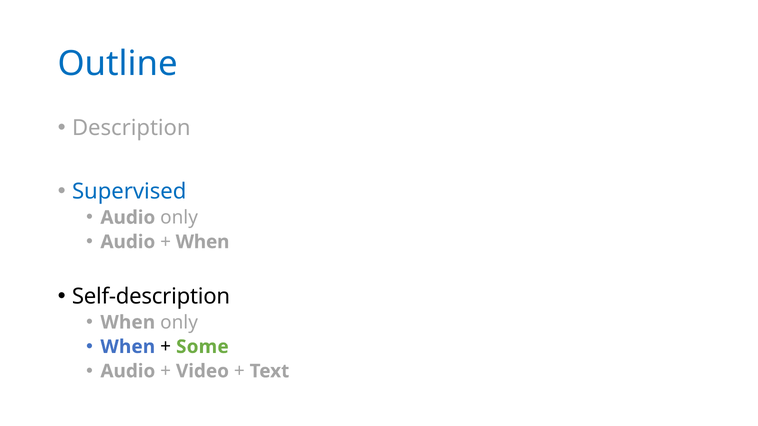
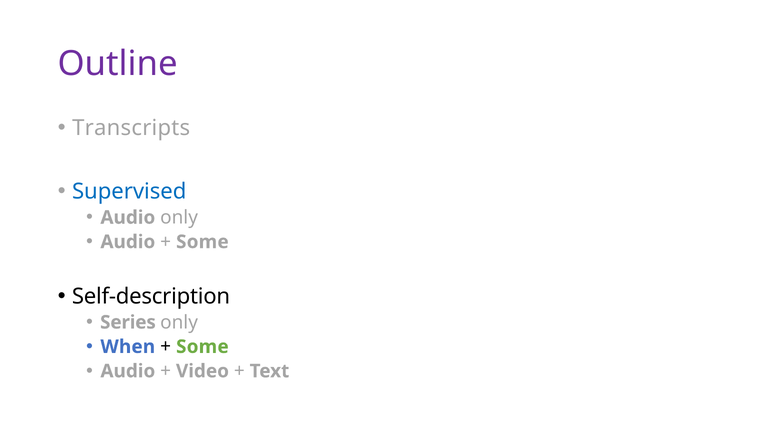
Outline colour: blue -> purple
Description: Description -> Transcripts
When at (203, 242): When -> Some
When at (128, 323): When -> Series
